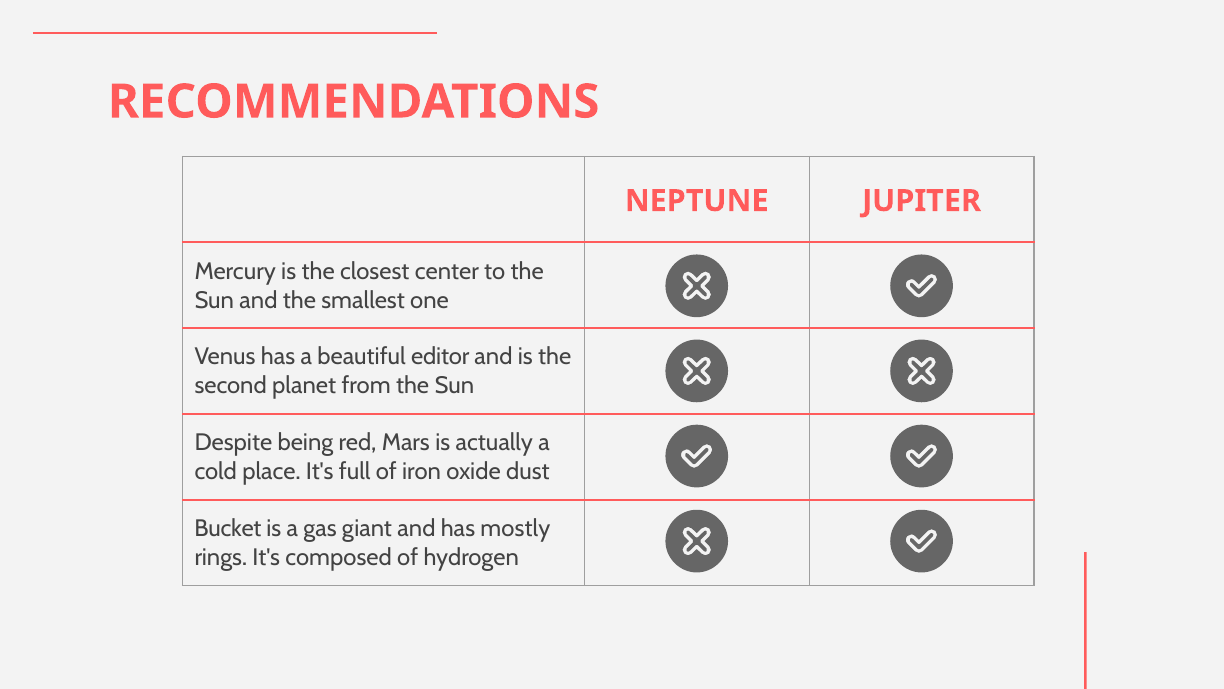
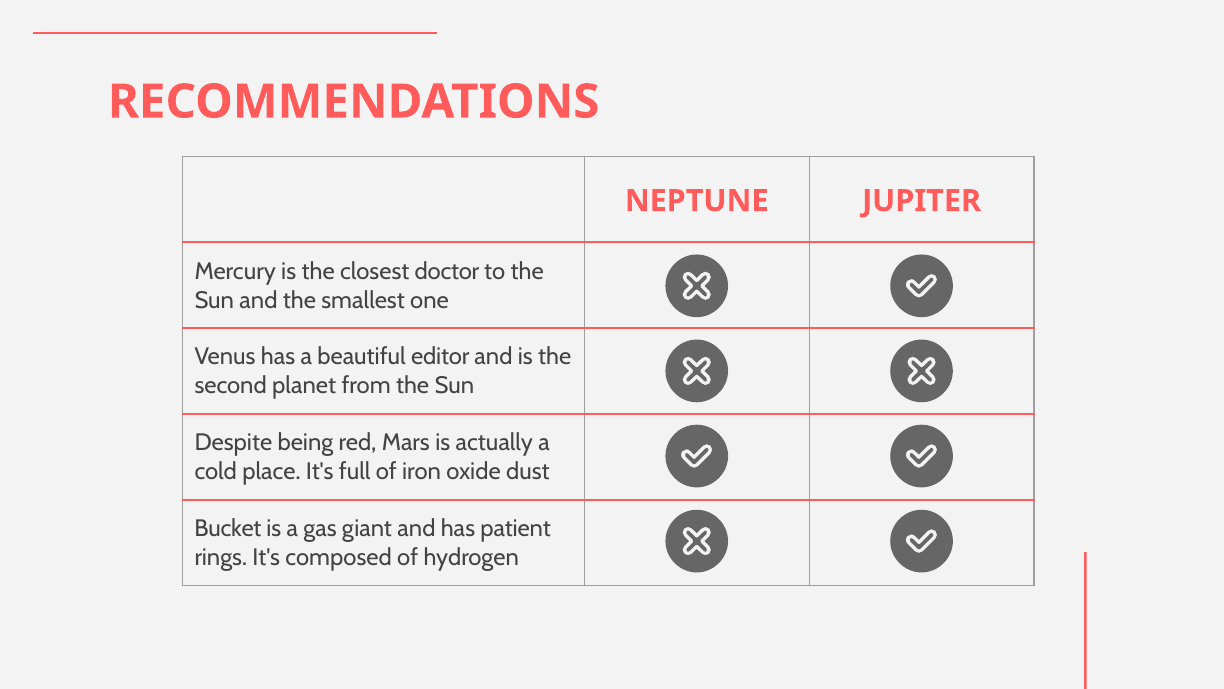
center: center -> doctor
mostly: mostly -> patient
